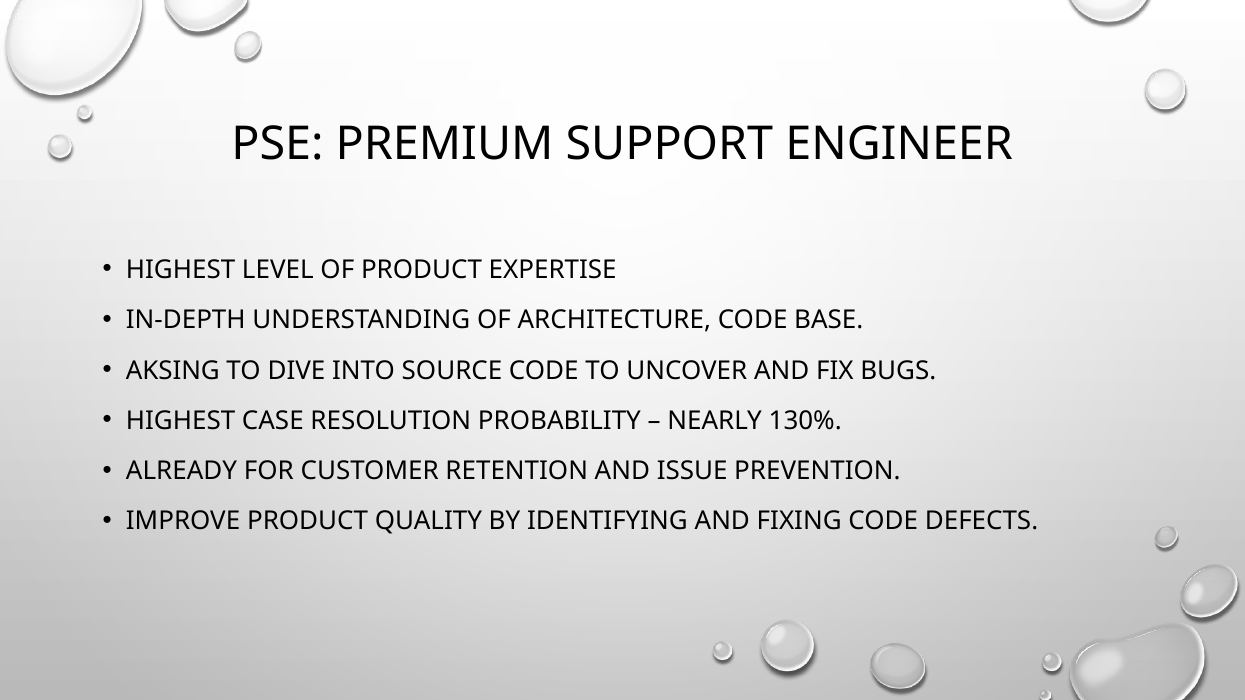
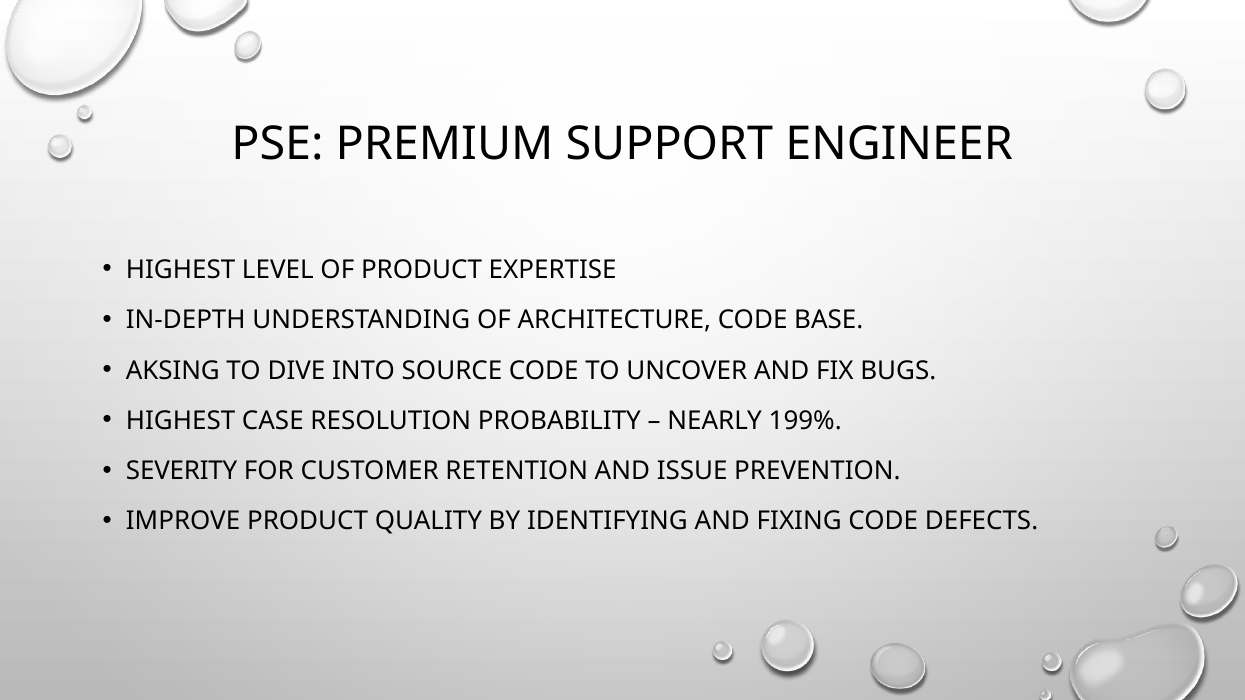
130%: 130% -> 199%
ALREADY: ALREADY -> SEVERITY
